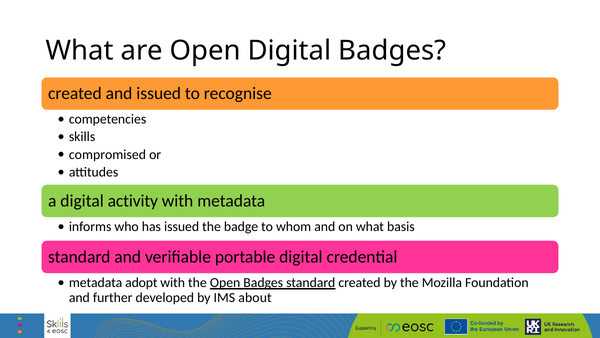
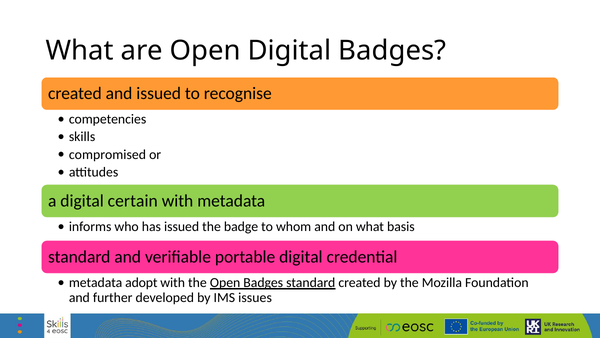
activity: activity -> certain
about: about -> issues
